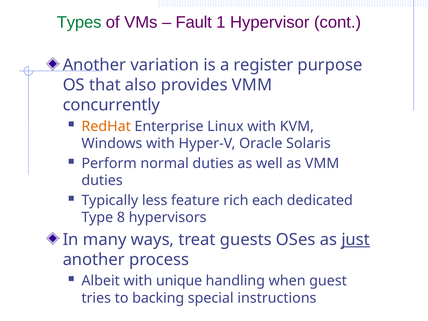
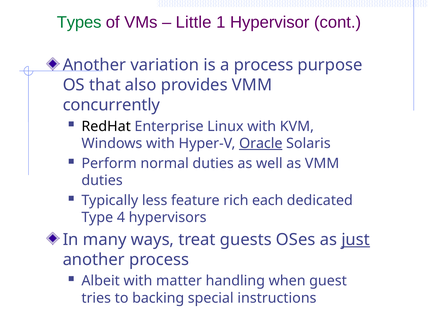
Fault: Fault -> Little
a register: register -> process
RedHat colour: orange -> black
Oracle underline: none -> present
8: 8 -> 4
unique: unique -> matter
